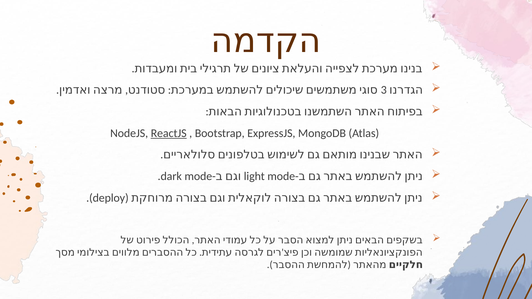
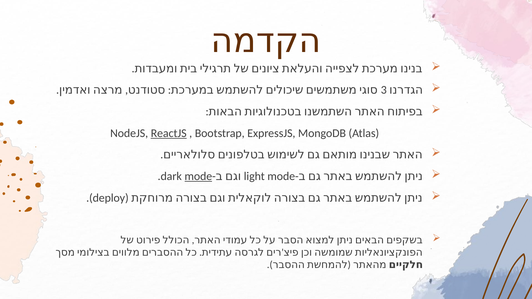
mode at (198, 176) underline: none -> present
